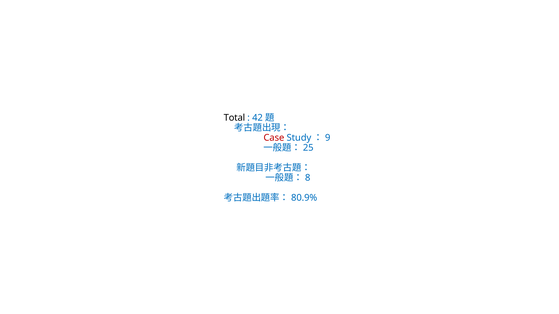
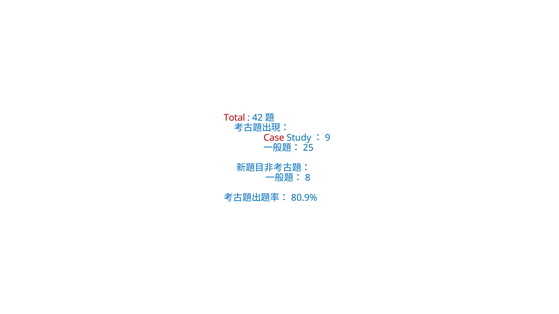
Total colour: black -> red
